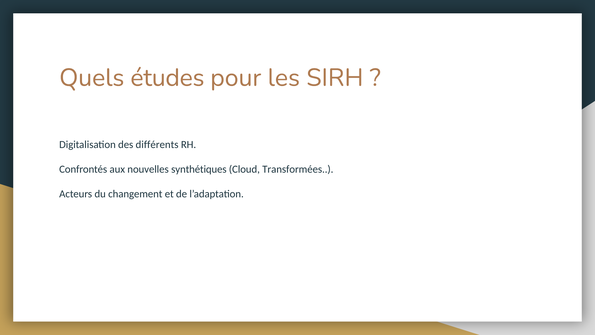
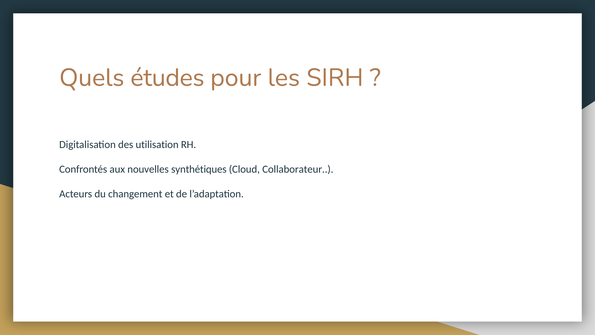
différents: différents -> utilisation
Transformées: Transformées -> Collaborateur
